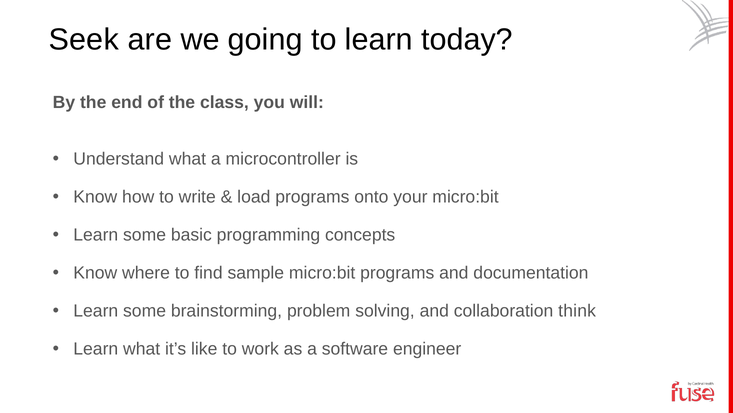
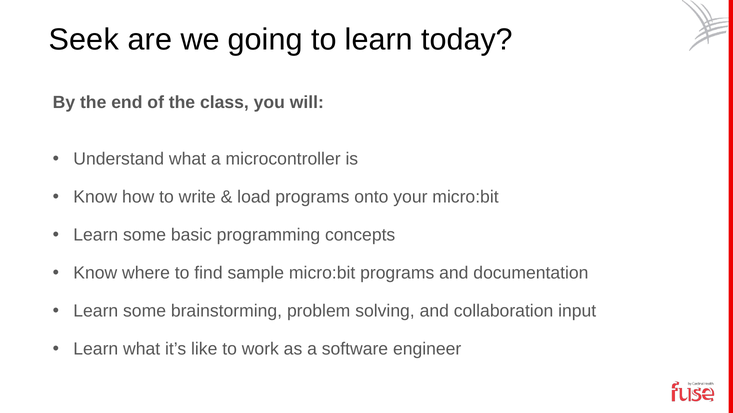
think: think -> input
